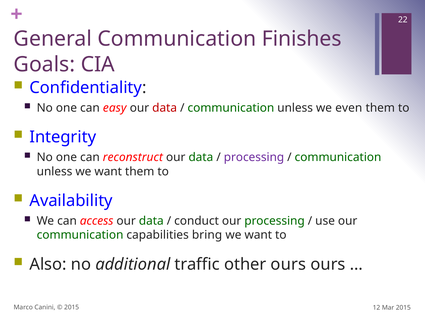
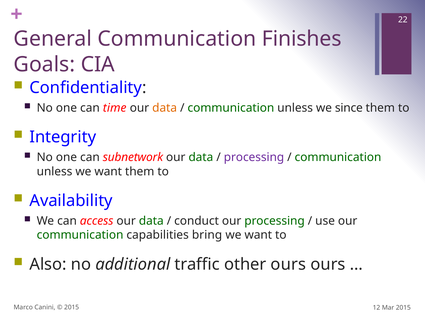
easy: easy -> time
data at (165, 108) colour: red -> orange
even: even -> since
reconstruct: reconstruct -> subnetwork
